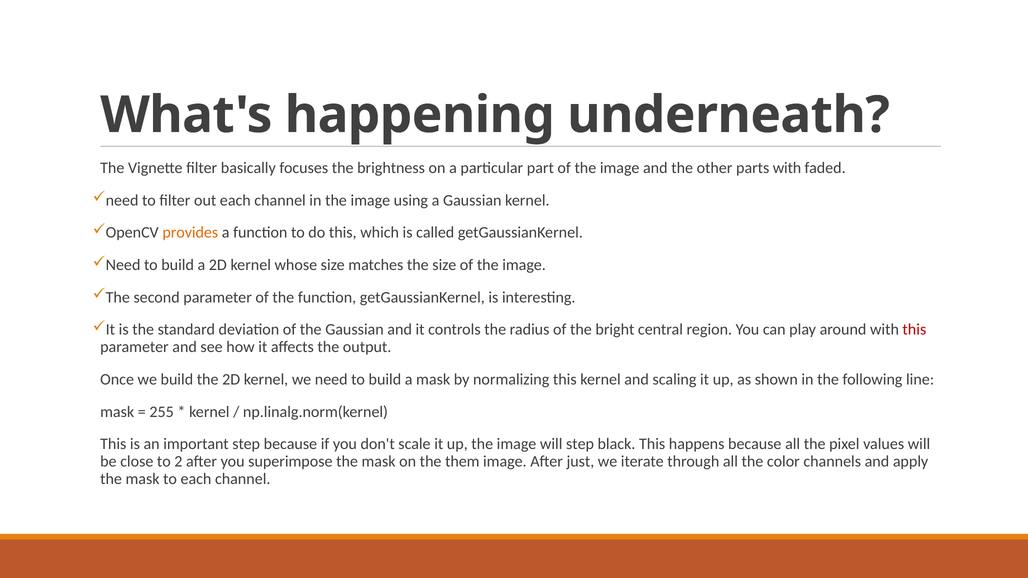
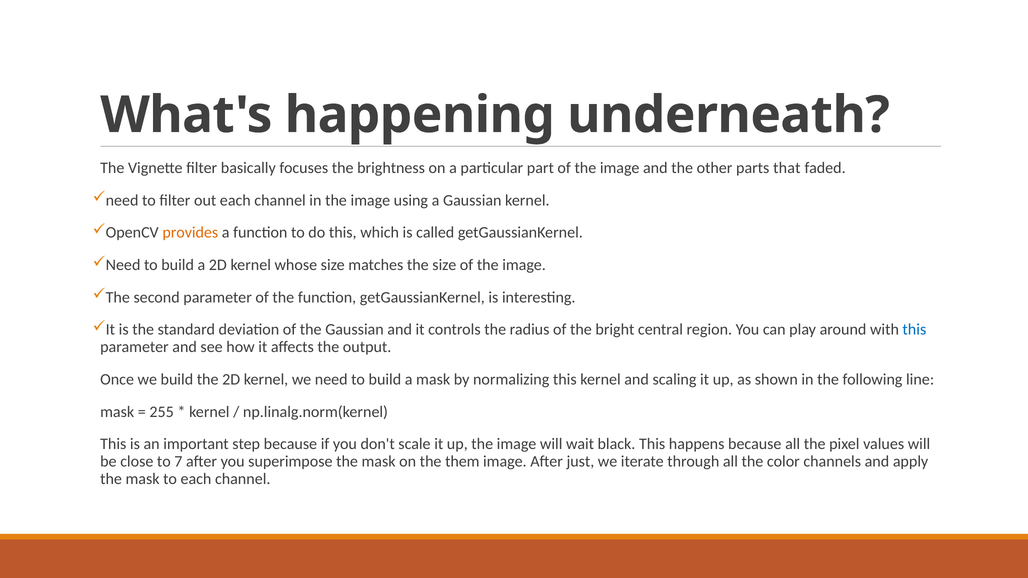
parts with: with -> that
this at (914, 330) colour: red -> blue
will step: step -> wait
2: 2 -> 7
